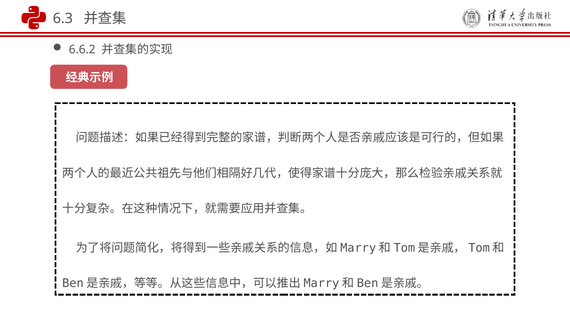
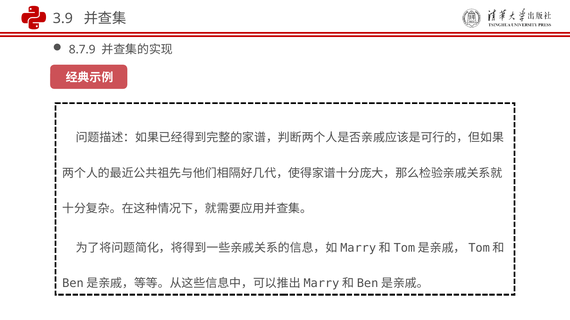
6.3: 6.3 -> 3.9
6.6.2: 6.6.2 -> 8.7.9
